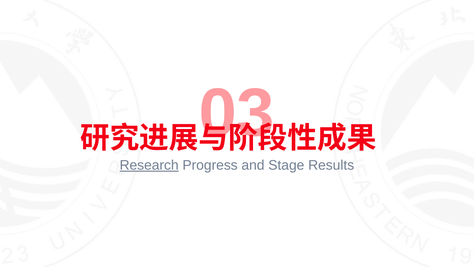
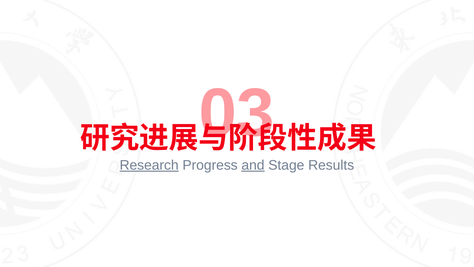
and underline: none -> present
